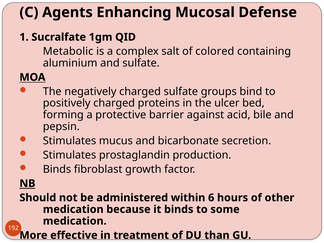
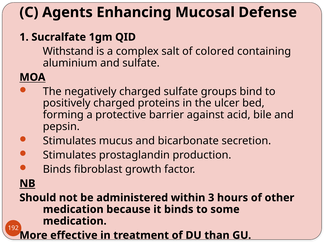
Metabolic: Metabolic -> Withstand
6: 6 -> 3
